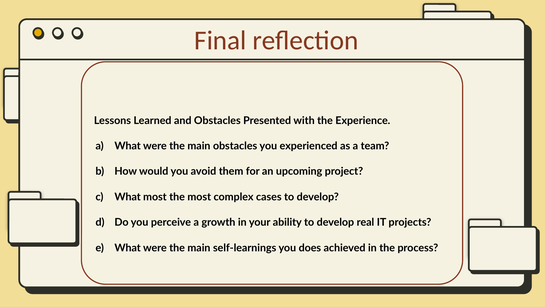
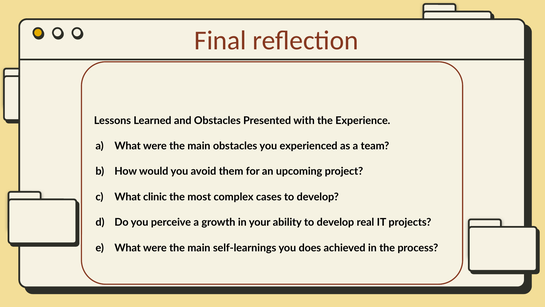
What most: most -> clinic
